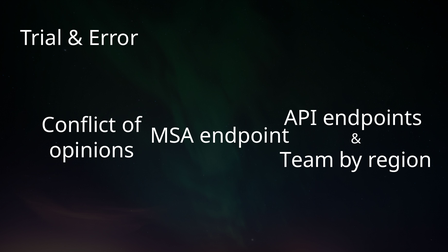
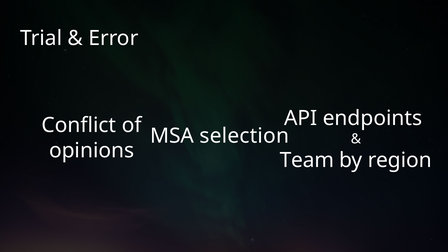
endpoint: endpoint -> selection
